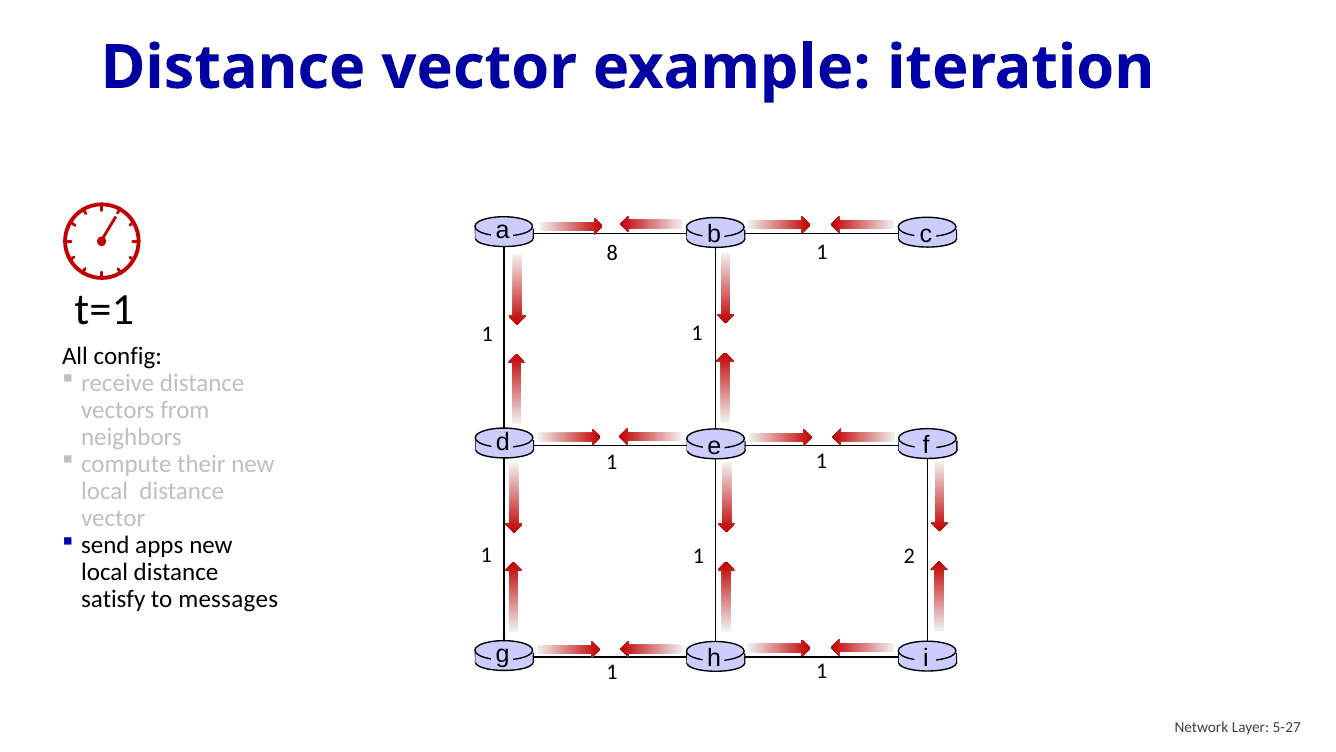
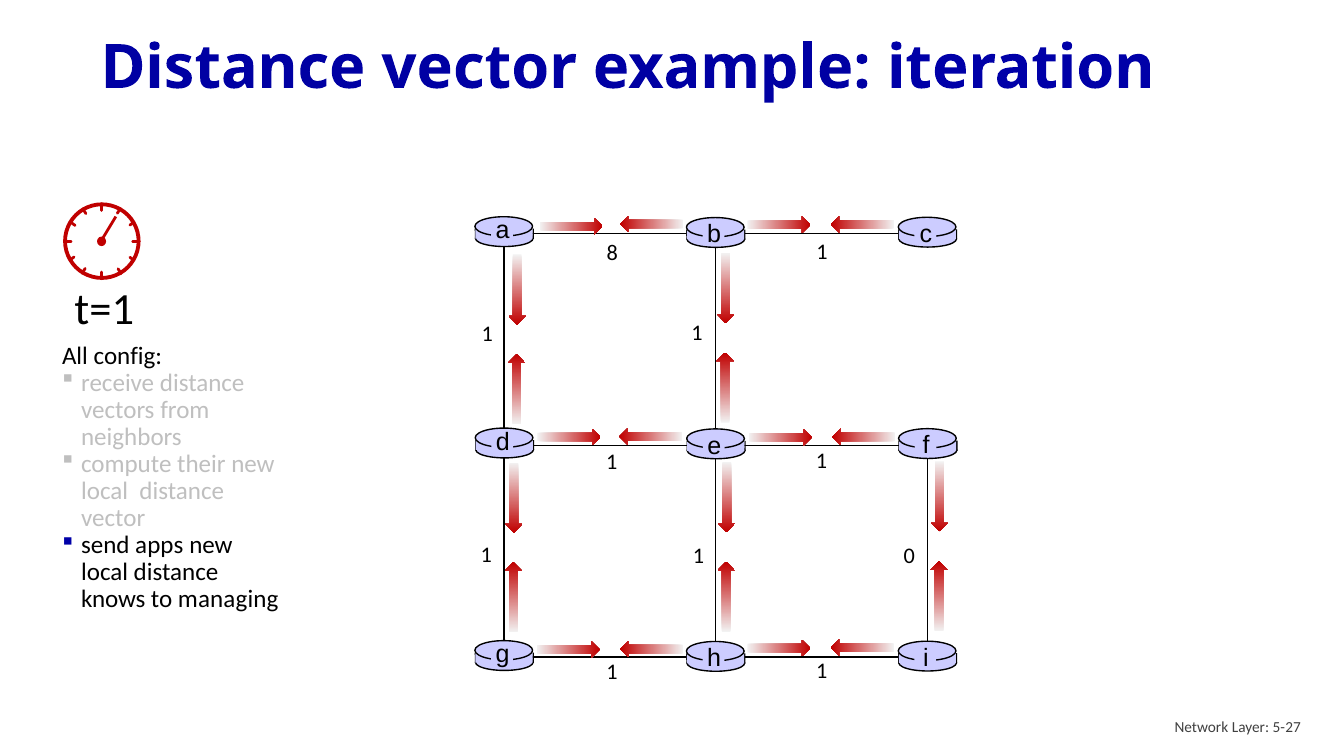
2: 2 -> 0
satisfy: satisfy -> knows
messages: messages -> managing
